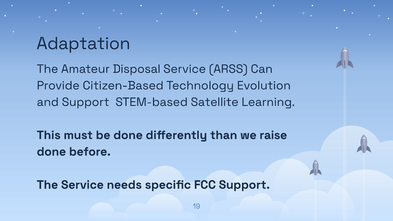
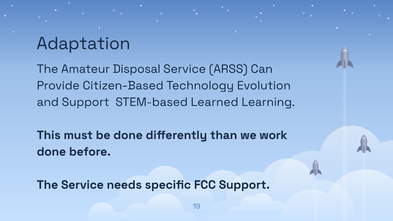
Satellite: Satellite -> Learned
raise: raise -> work
